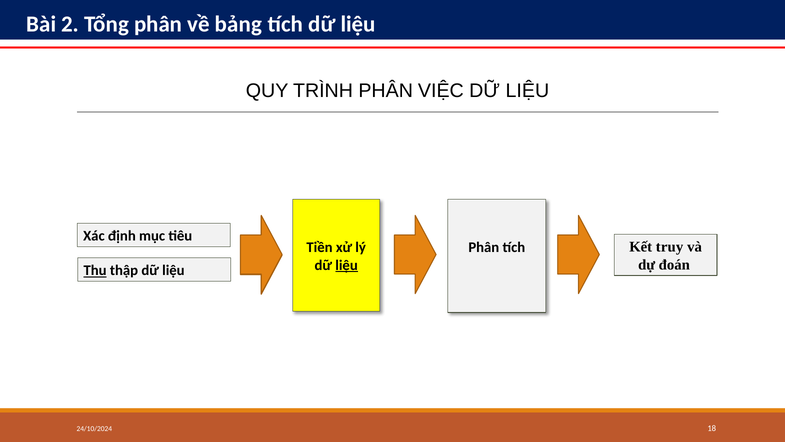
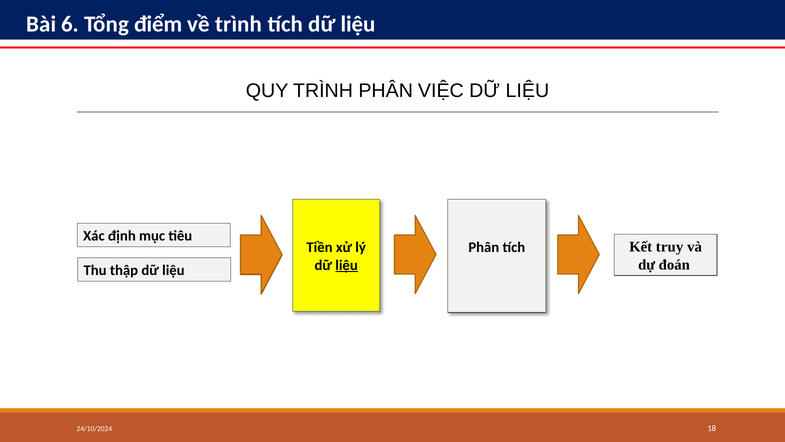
2: 2 -> 6
Tổng phân: phân -> điểm
về bảng: bảng -> trình
Thu underline: present -> none
